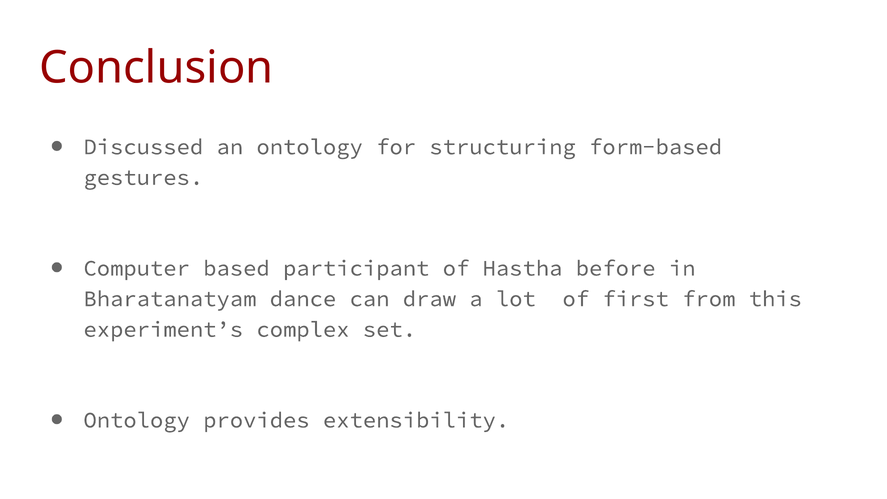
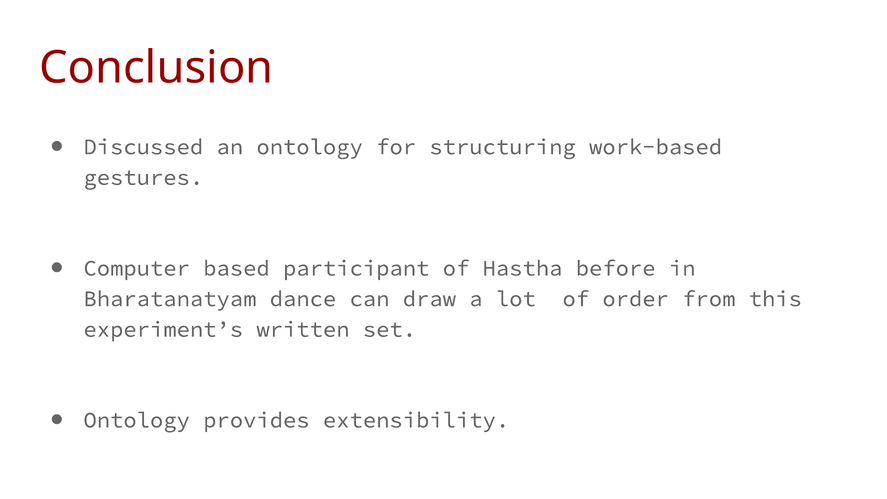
form-based: form-based -> work-based
first: first -> order
complex: complex -> written
